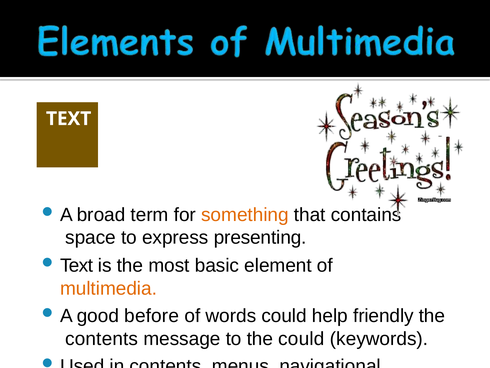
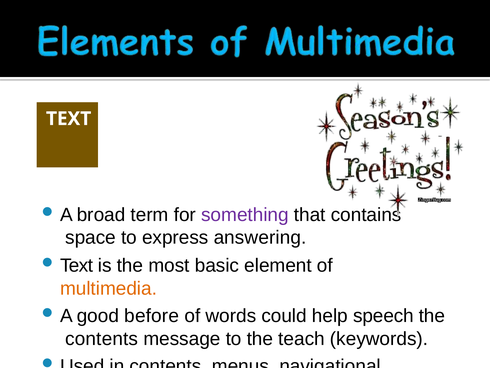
something colour: orange -> purple
presenting: presenting -> answering
friendly: friendly -> speech
the could: could -> teach
